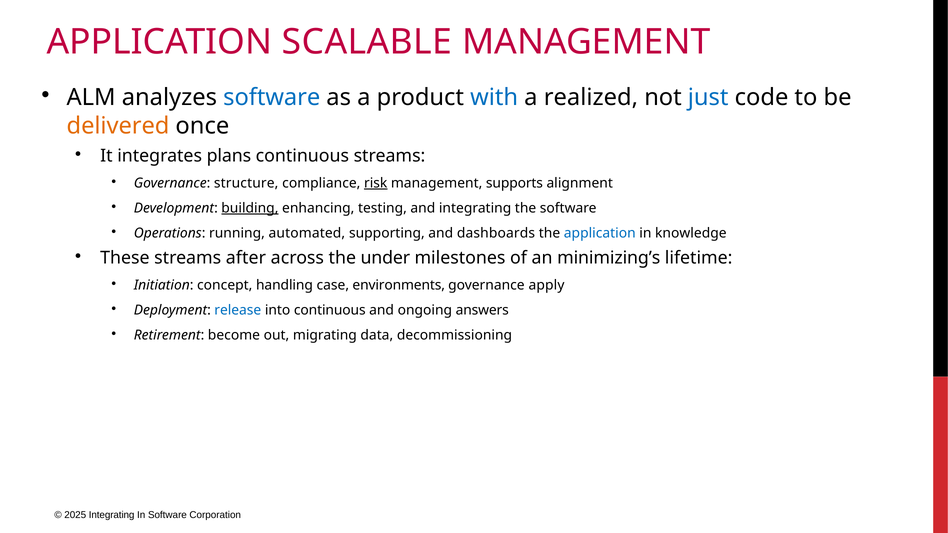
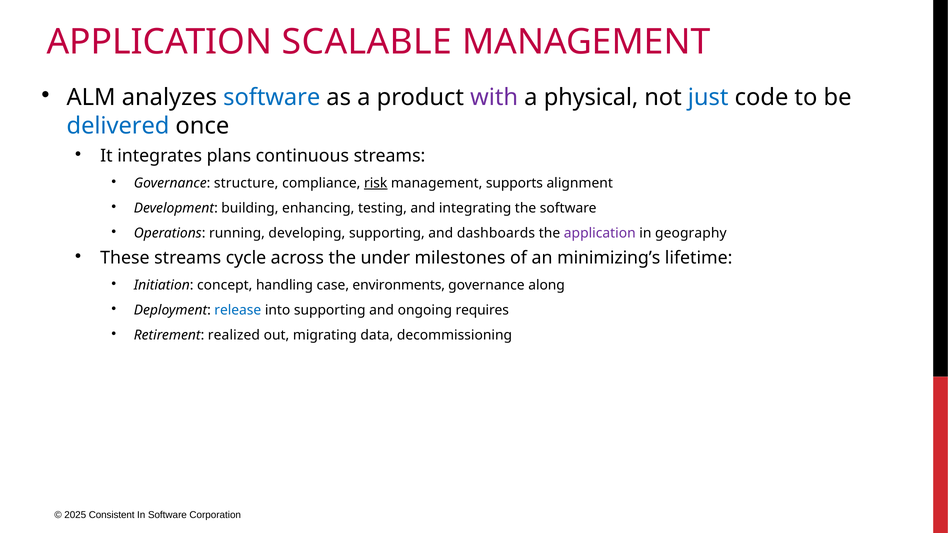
with colour: blue -> purple
realized: realized -> physical
delivered colour: orange -> blue
building underline: present -> none
automated: automated -> developing
application at (600, 233) colour: blue -> purple
knowledge: knowledge -> geography
after: after -> cycle
apply: apply -> along
into continuous: continuous -> supporting
answers: answers -> requires
become: become -> realized
2025 Integrating: Integrating -> Consistent
